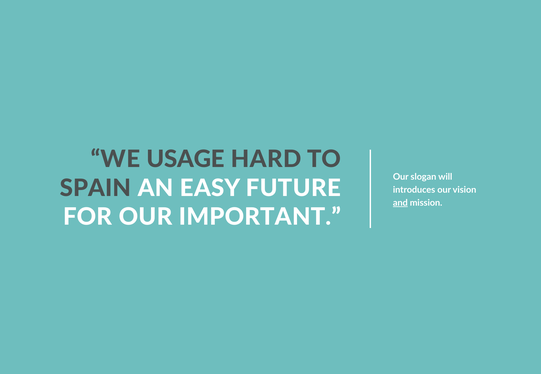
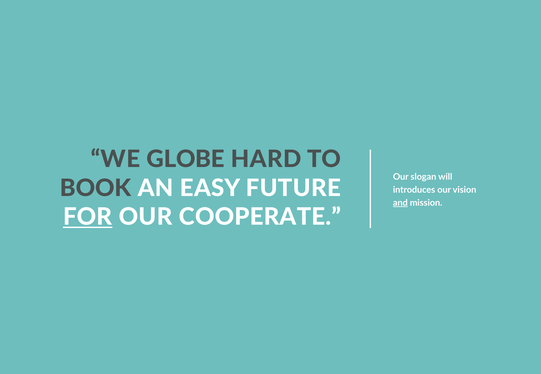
USAGE: USAGE -> GLOBE
SPAIN: SPAIN -> BOOK
FOR underline: none -> present
IMPORTANT: IMPORTANT -> COOPERATE
